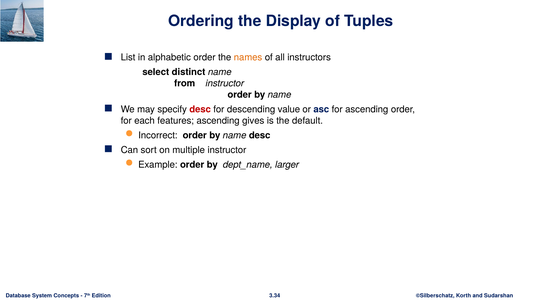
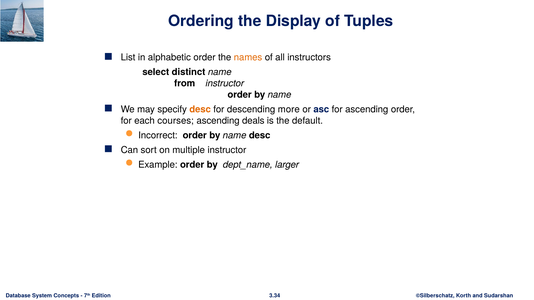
desc at (200, 110) colour: red -> orange
value: value -> more
features: features -> courses
gives: gives -> deals
